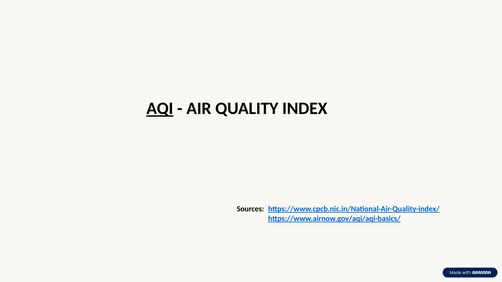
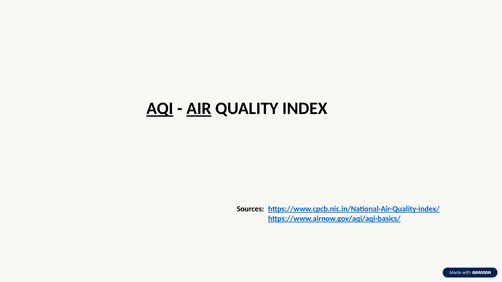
AIR underline: none -> present
